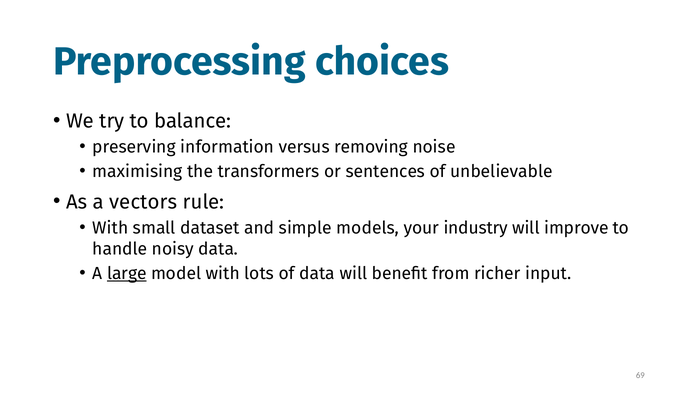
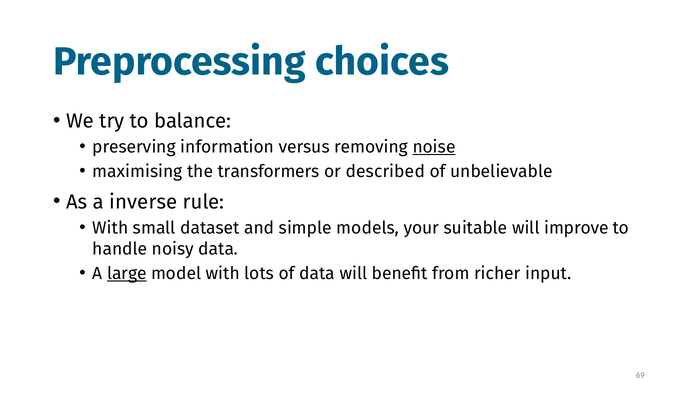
noise underline: none -> present
sentences: sentences -> described
vectors: vectors -> inverse
industry: industry -> suitable
